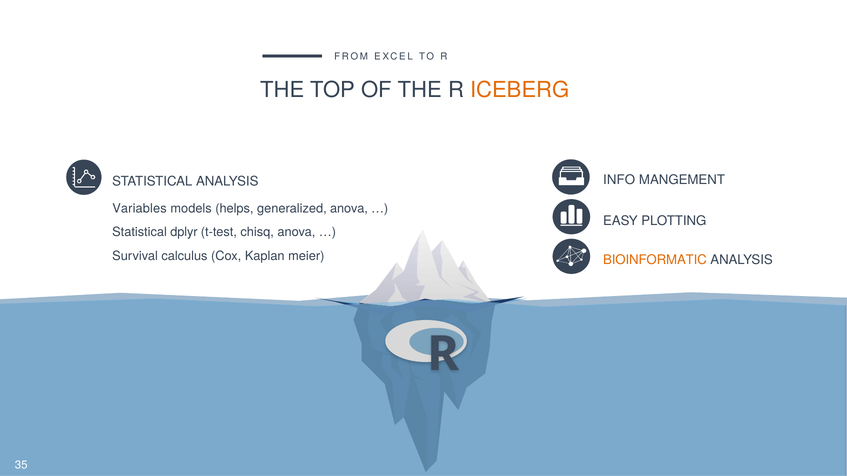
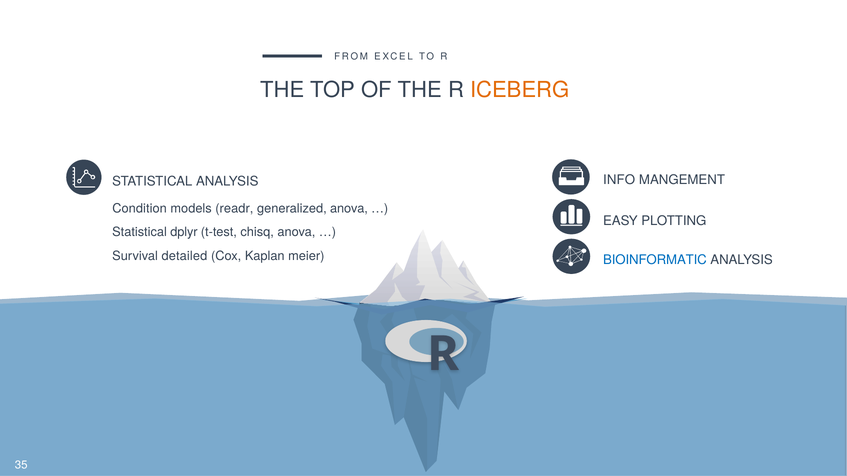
Variables: Variables -> Condition
helps: helps -> readr
calculus: calculus -> detailed
BIOINFORMATIC colour: orange -> blue
